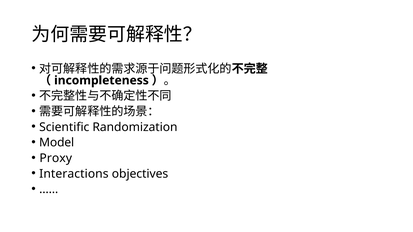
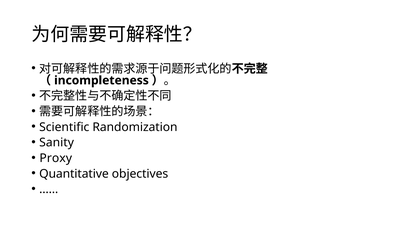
Model: Model -> Sanity
Interactions: Interactions -> Quantitative
